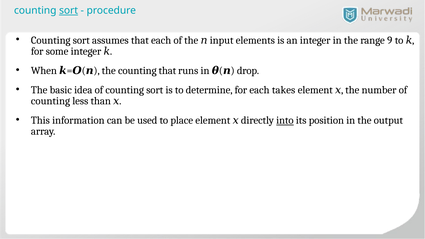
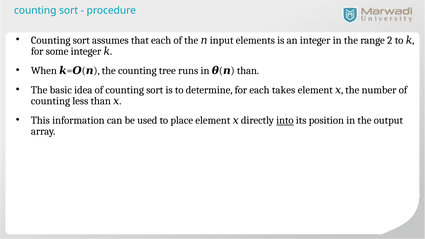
sort at (69, 10) underline: present -> none
9: 9 -> 2
counting that: that -> tree
drop at (248, 71): drop -> than
